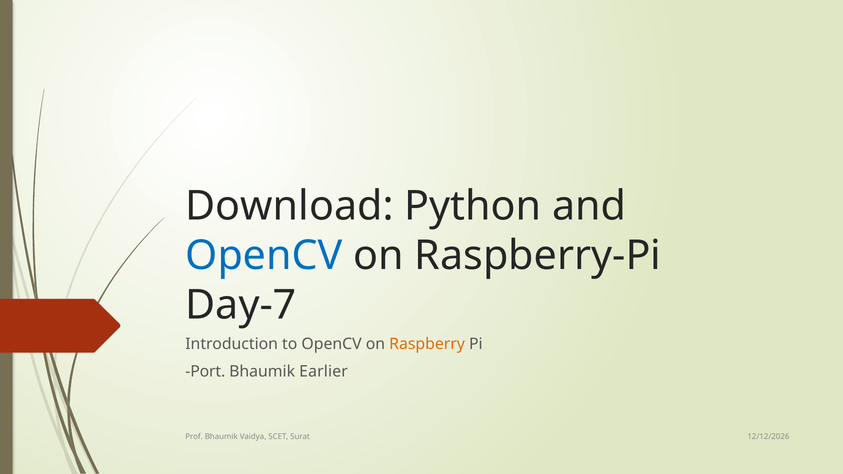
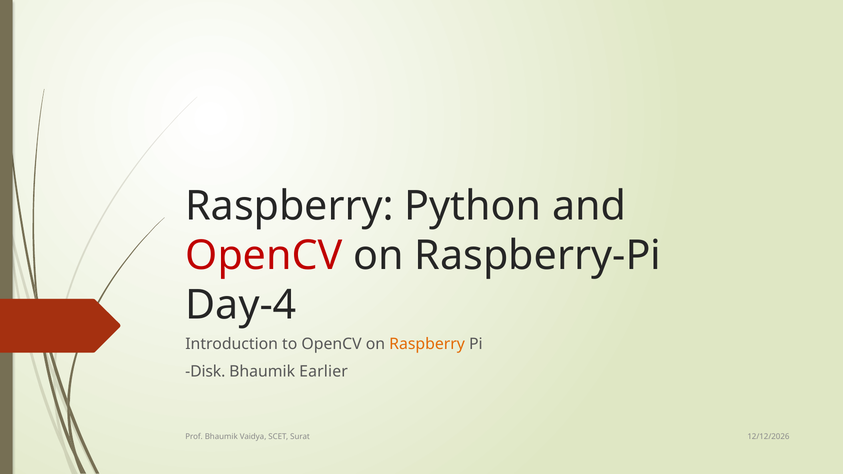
Download at (290, 206): Download -> Raspberry
OpenCV at (264, 256) colour: blue -> red
Day-7: Day-7 -> Day-4
Port: Port -> Disk
